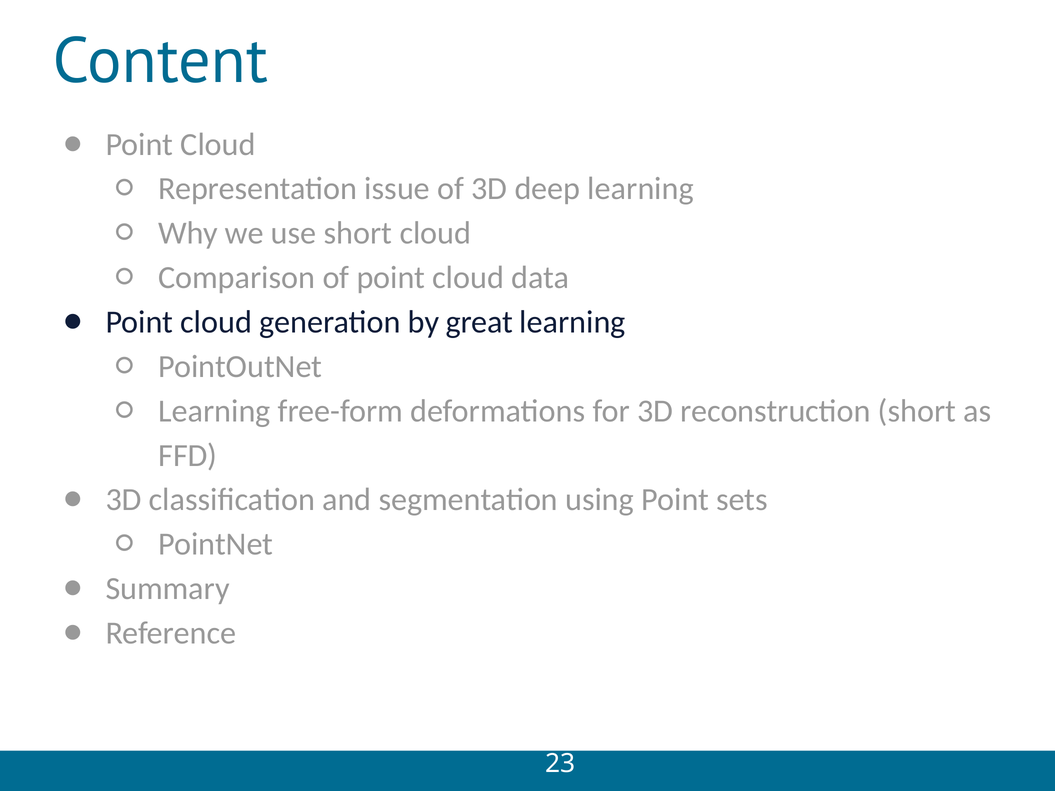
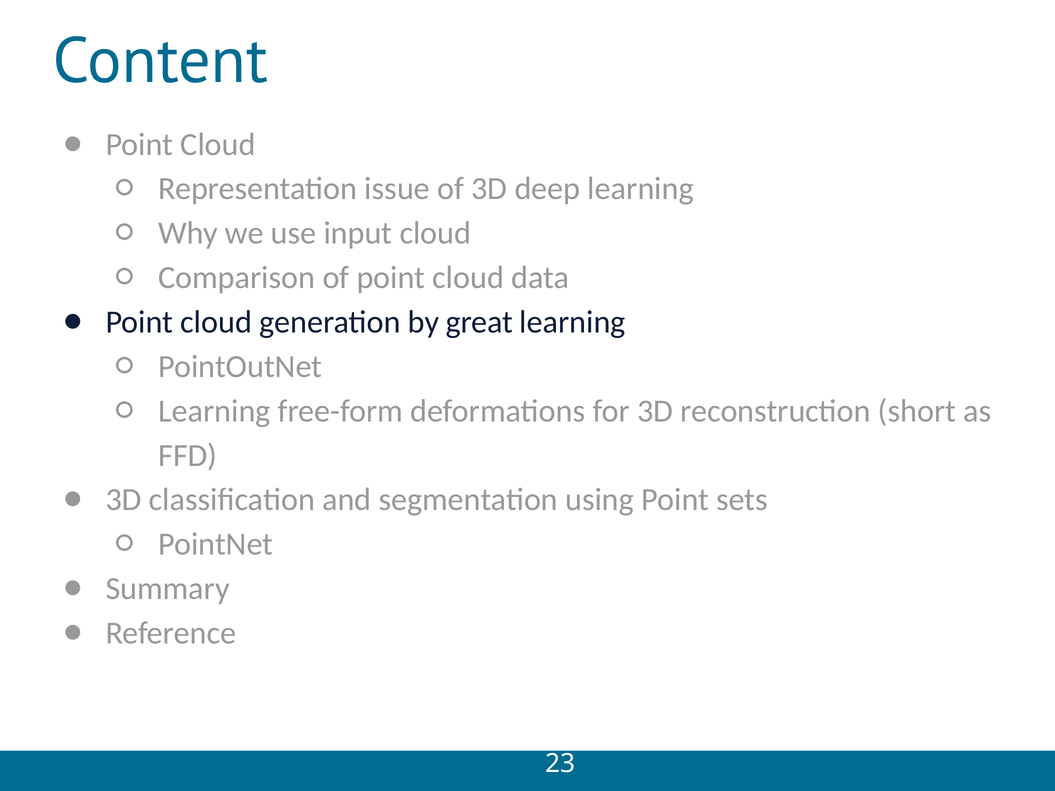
use short: short -> input
